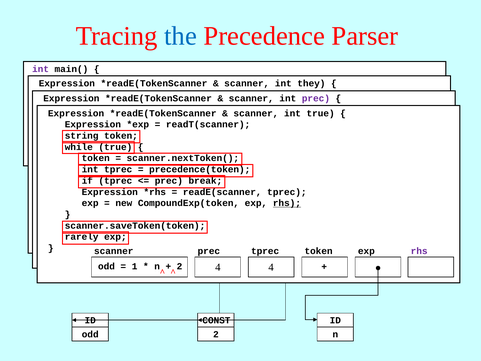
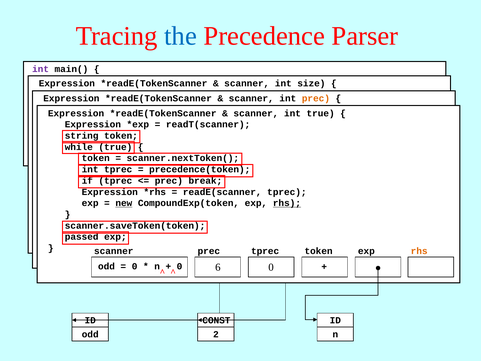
they: they -> size
prec at (316, 98) colour: purple -> orange
new at (124, 203) underline: none -> present
rarely: rarely -> passed
rhs at (419, 251) colour: purple -> orange
1 at (135, 266): 1 -> 0
2 at (180, 266): 2 -> 0
4 at (218, 267): 4 -> 6
4 at (271, 267): 4 -> 0
